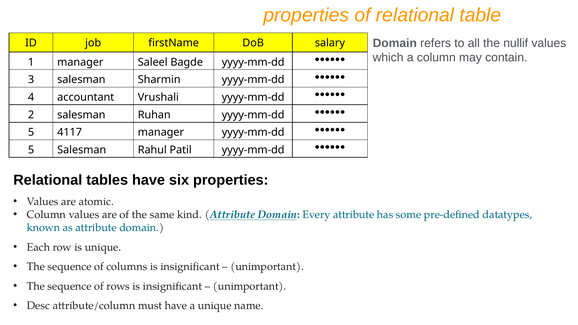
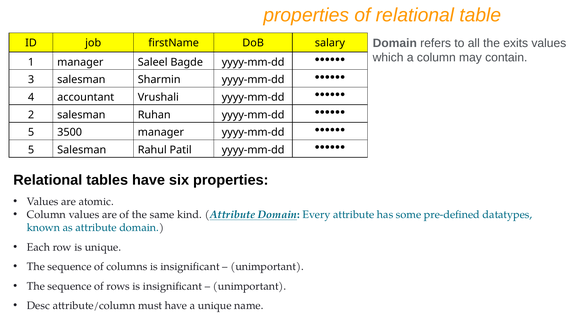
nullif: nullif -> exits
4117: 4117 -> 3500
